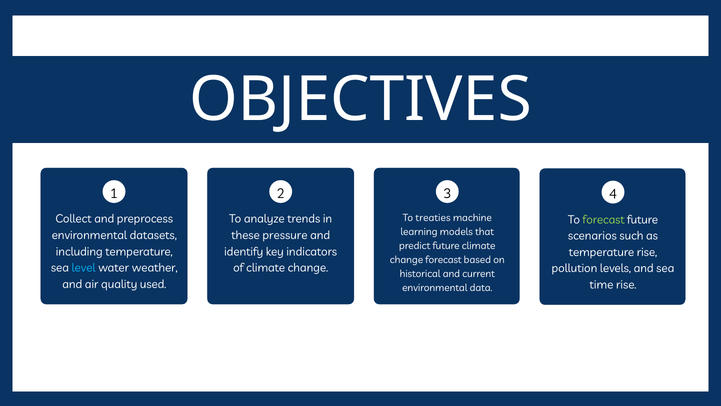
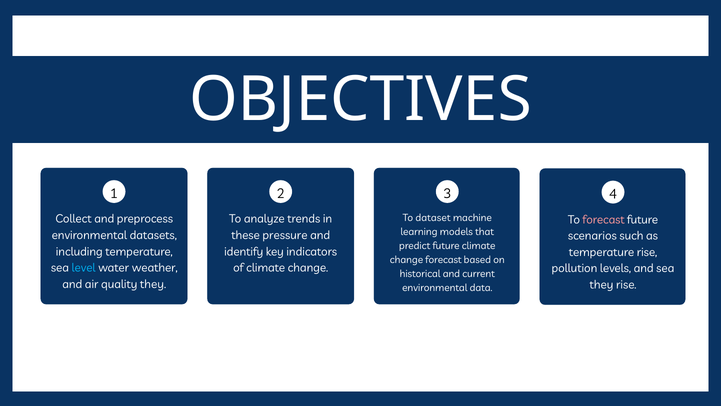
treaties: treaties -> dataset
forecast at (604, 219) colour: light green -> pink
quality used: used -> they
time at (602, 284): time -> they
